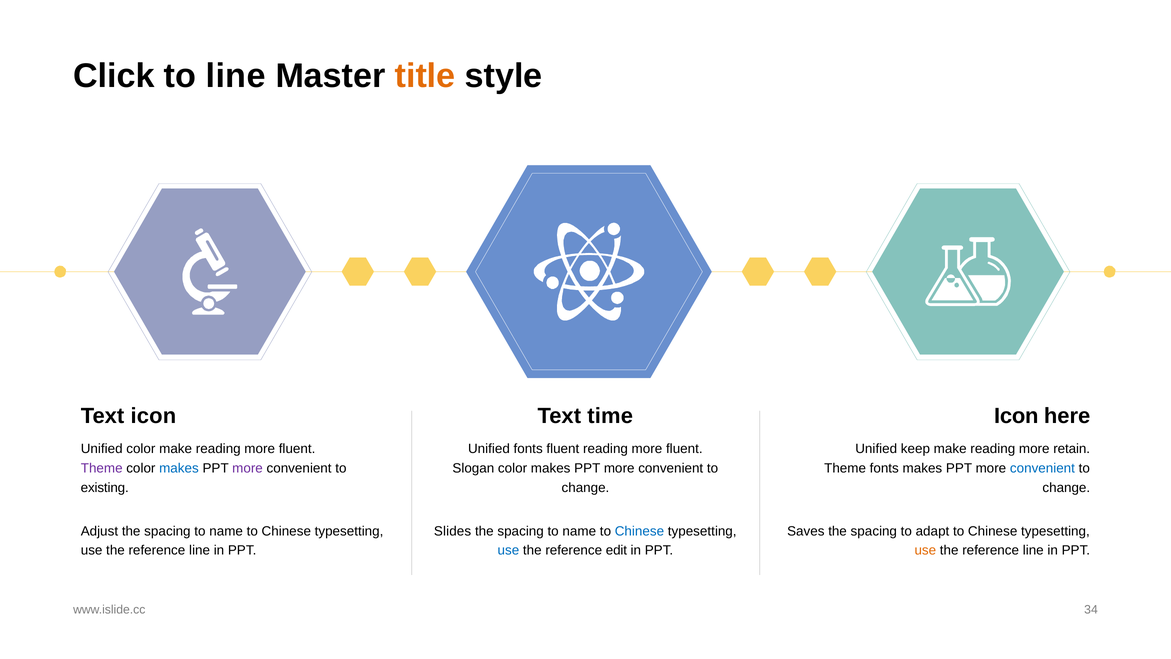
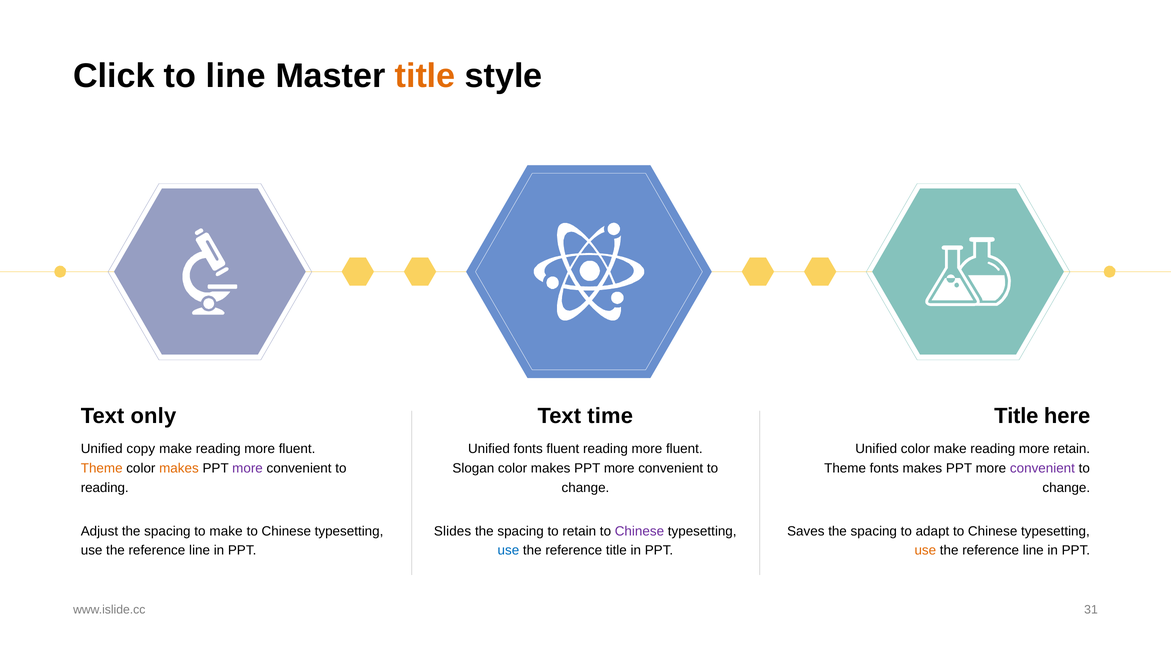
Text icon: icon -> only
Icon at (1016, 416): Icon -> Title
Unified color: color -> copy
Unified keep: keep -> color
Theme at (102, 468) colour: purple -> orange
makes at (179, 468) colour: blue -> orange
convenient at (1042, 468) colour: blue -> purple
existing at (105, 487): existing -> reading
name at (226, 531): name -> make
name at (579, 531): name -> retain
Chinese at (639, 531) colour: blue -> purple
reference edit: edit -> title
34: 34 -> 31
